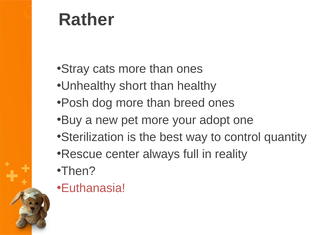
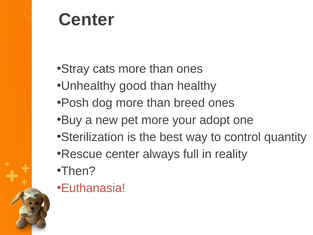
Rather at (86, 20): Rather -> Center
short: short -> good
